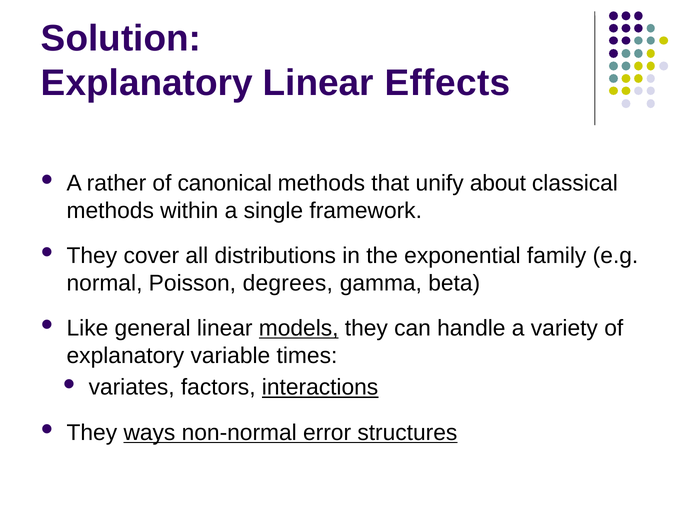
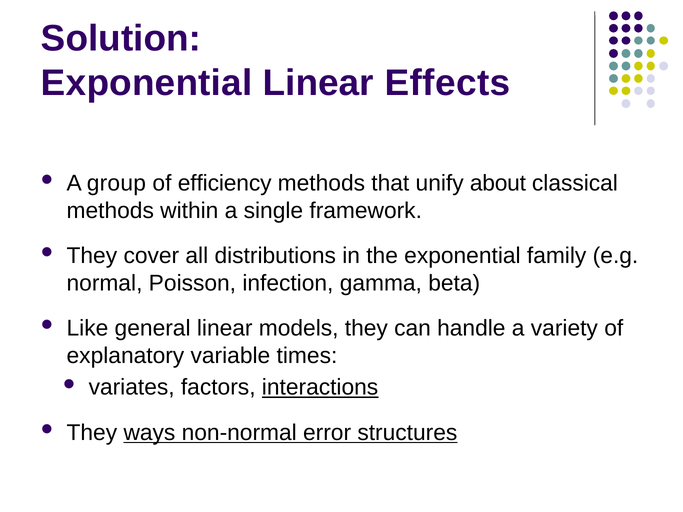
Explanatory at (147, 83): Explanatory -> Exponential
rather: rather -> group
canonical: canonical -> efficiency
degrees: degrees -> infection
models underline: present -> none
